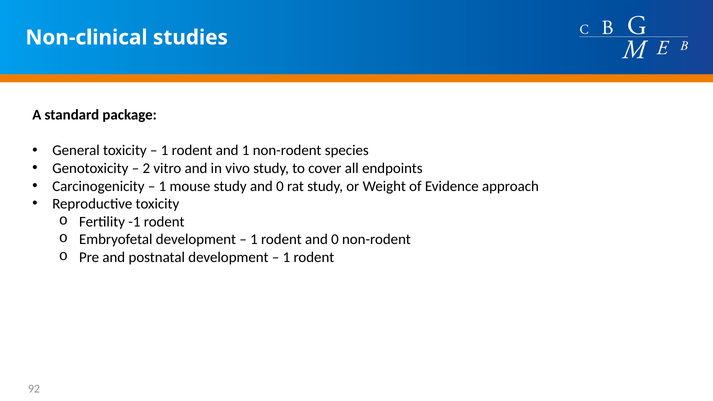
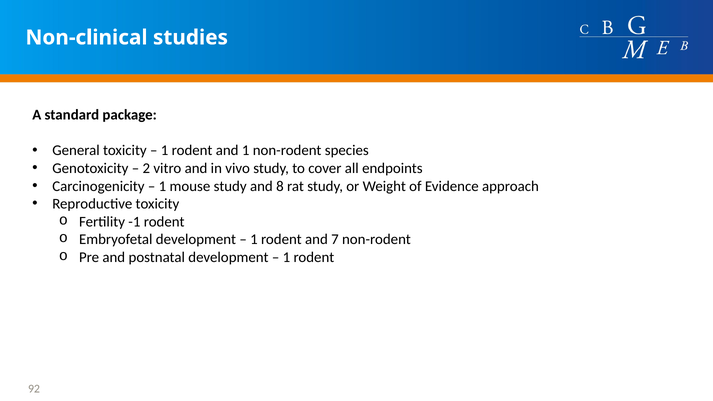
study and 0: 0 -> 8
rodent and 0: 0 -> 7
